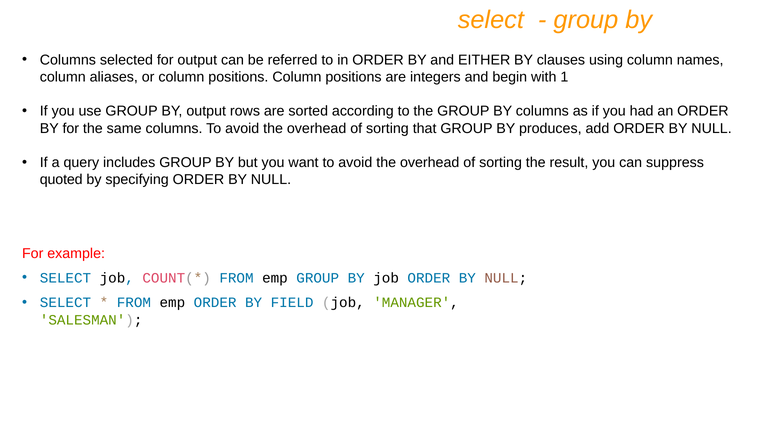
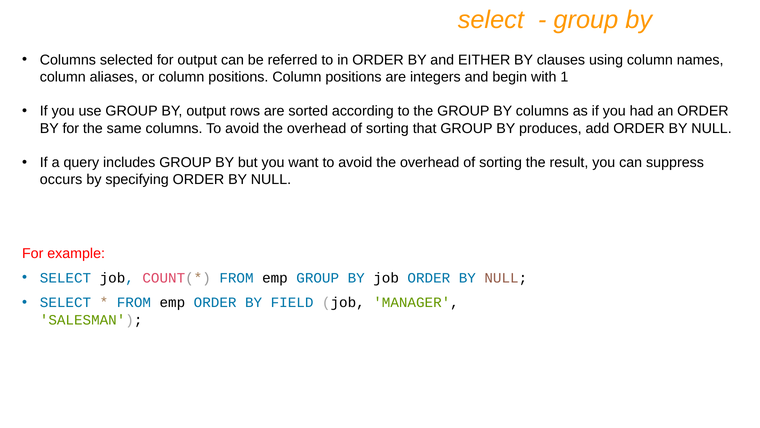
quoted: quoted -> occurs
